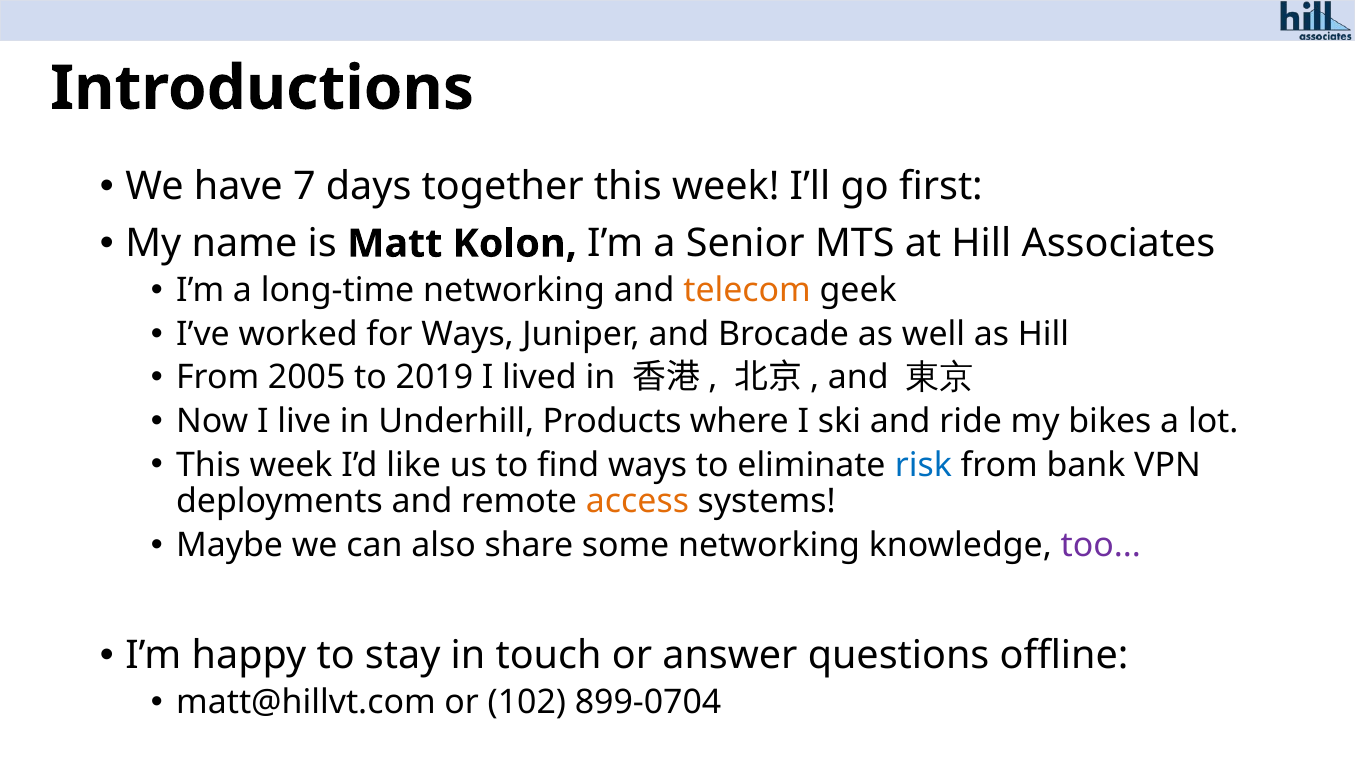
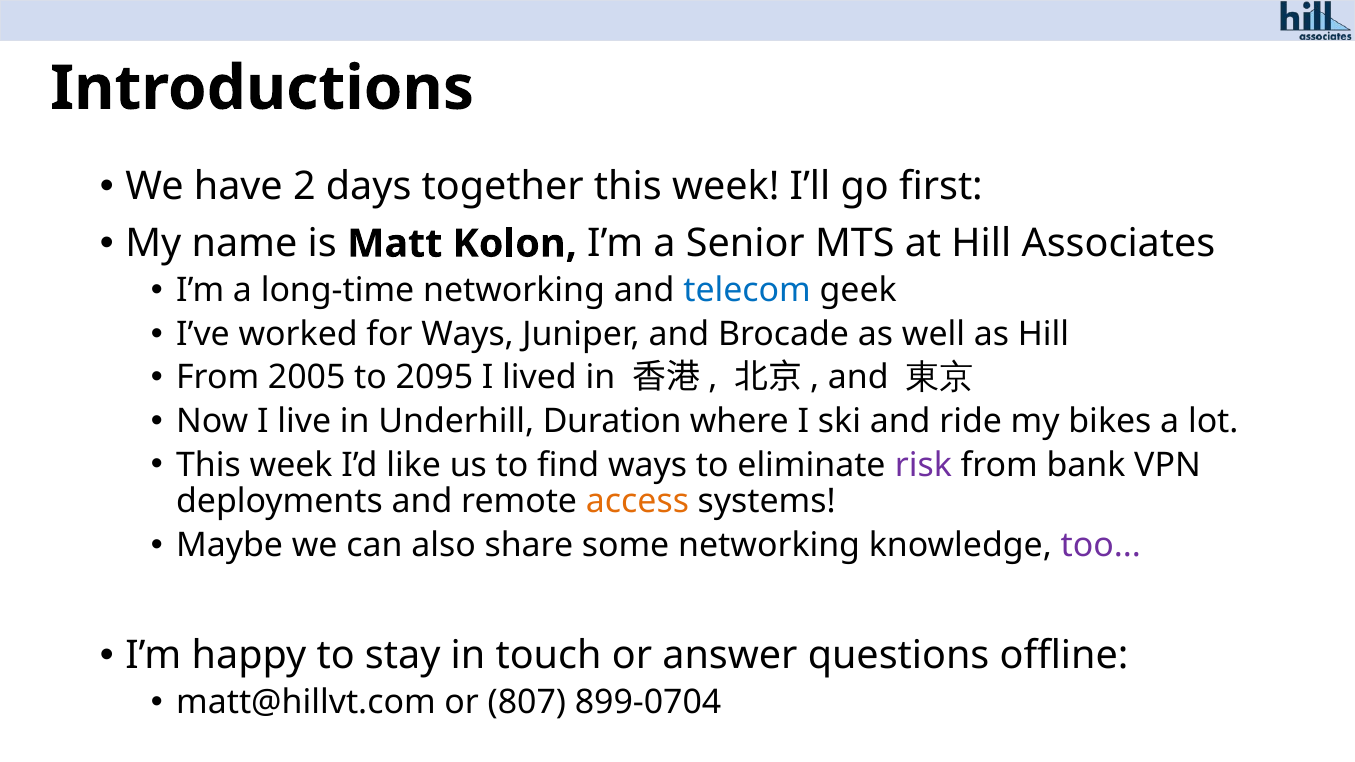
7: 7 -> 2
telecom colour: orange -> blue
2019: 2019 -> 2095
Products: Products -> Duration
risk colour: blue -> purple
102: 102 -> 807
